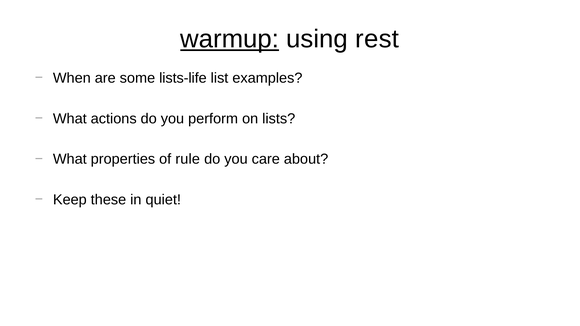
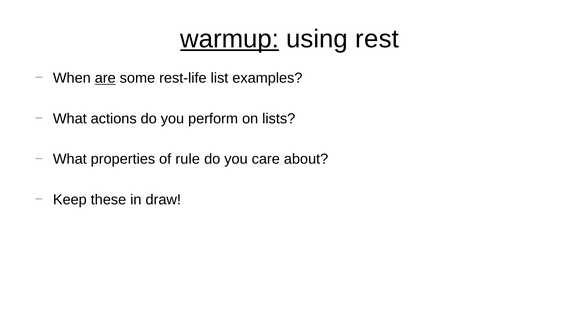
are underline: none -> present
lists-life: lists-life -> rest-life
quiet: quiet -> draw
